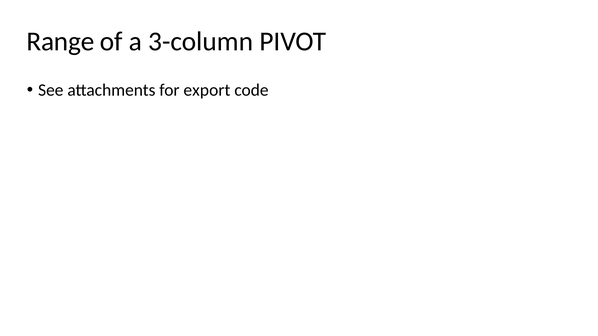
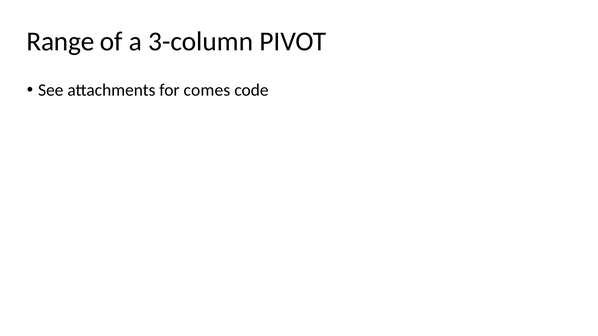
export: export -> comes
